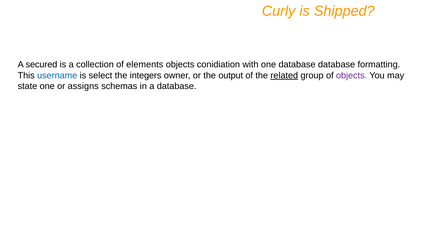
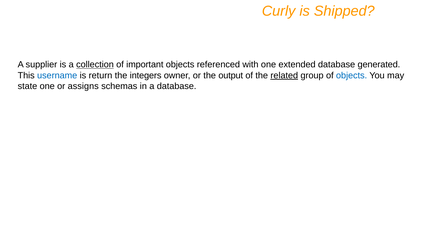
secured: secured -> supplier
collection underline: none -> present
elements: elements -> important
conidiation: conidiation -> referenced
one database: database -> extended
formatting: formatting -> generated
select: select -> return
objects at (352, 75) colour: purple -> blue
